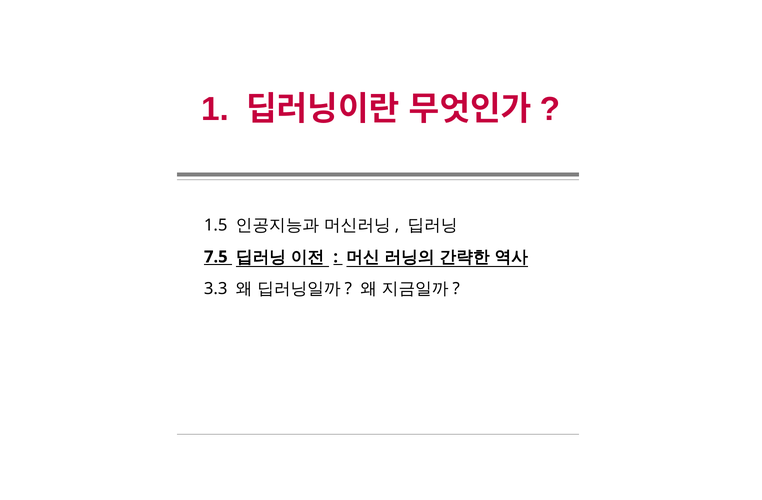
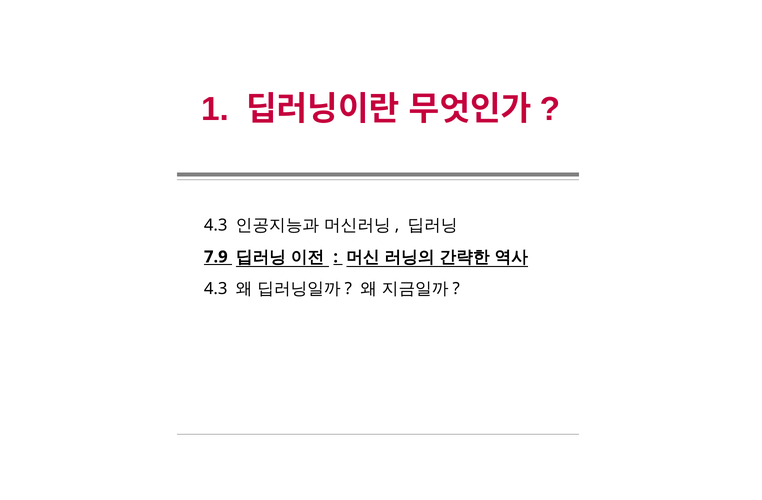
1.5 at (216, 225): 1.5 -> 4.3
7.5: 7.5 -> 7.9
3.3 at (216, 289): 3.3 -> 4.3
